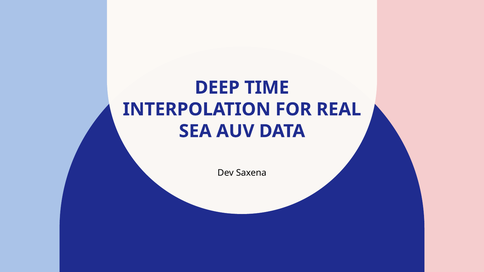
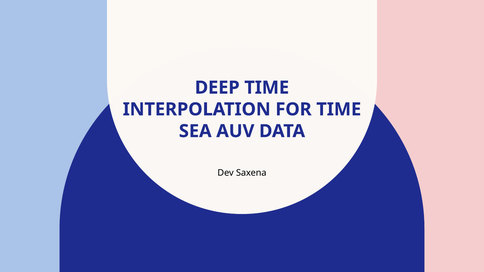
FOR REAL: REAL -> TIME
